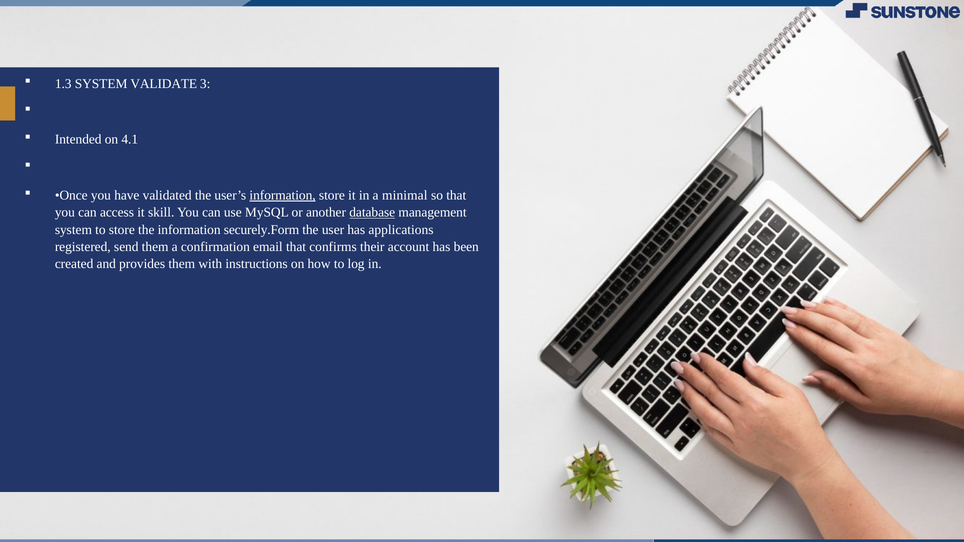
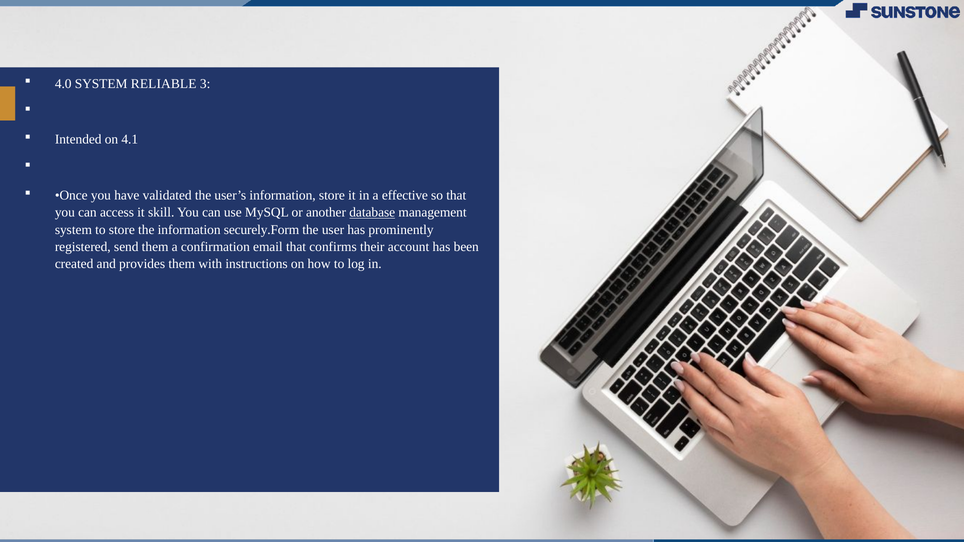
1.3: 1.3 -> 4.0
VALIDATE: VALIDATE -> RELIABLE
information at (283, 195) underline: present -> none
minimal: minimal -> effective
applications: applications -> prominently
